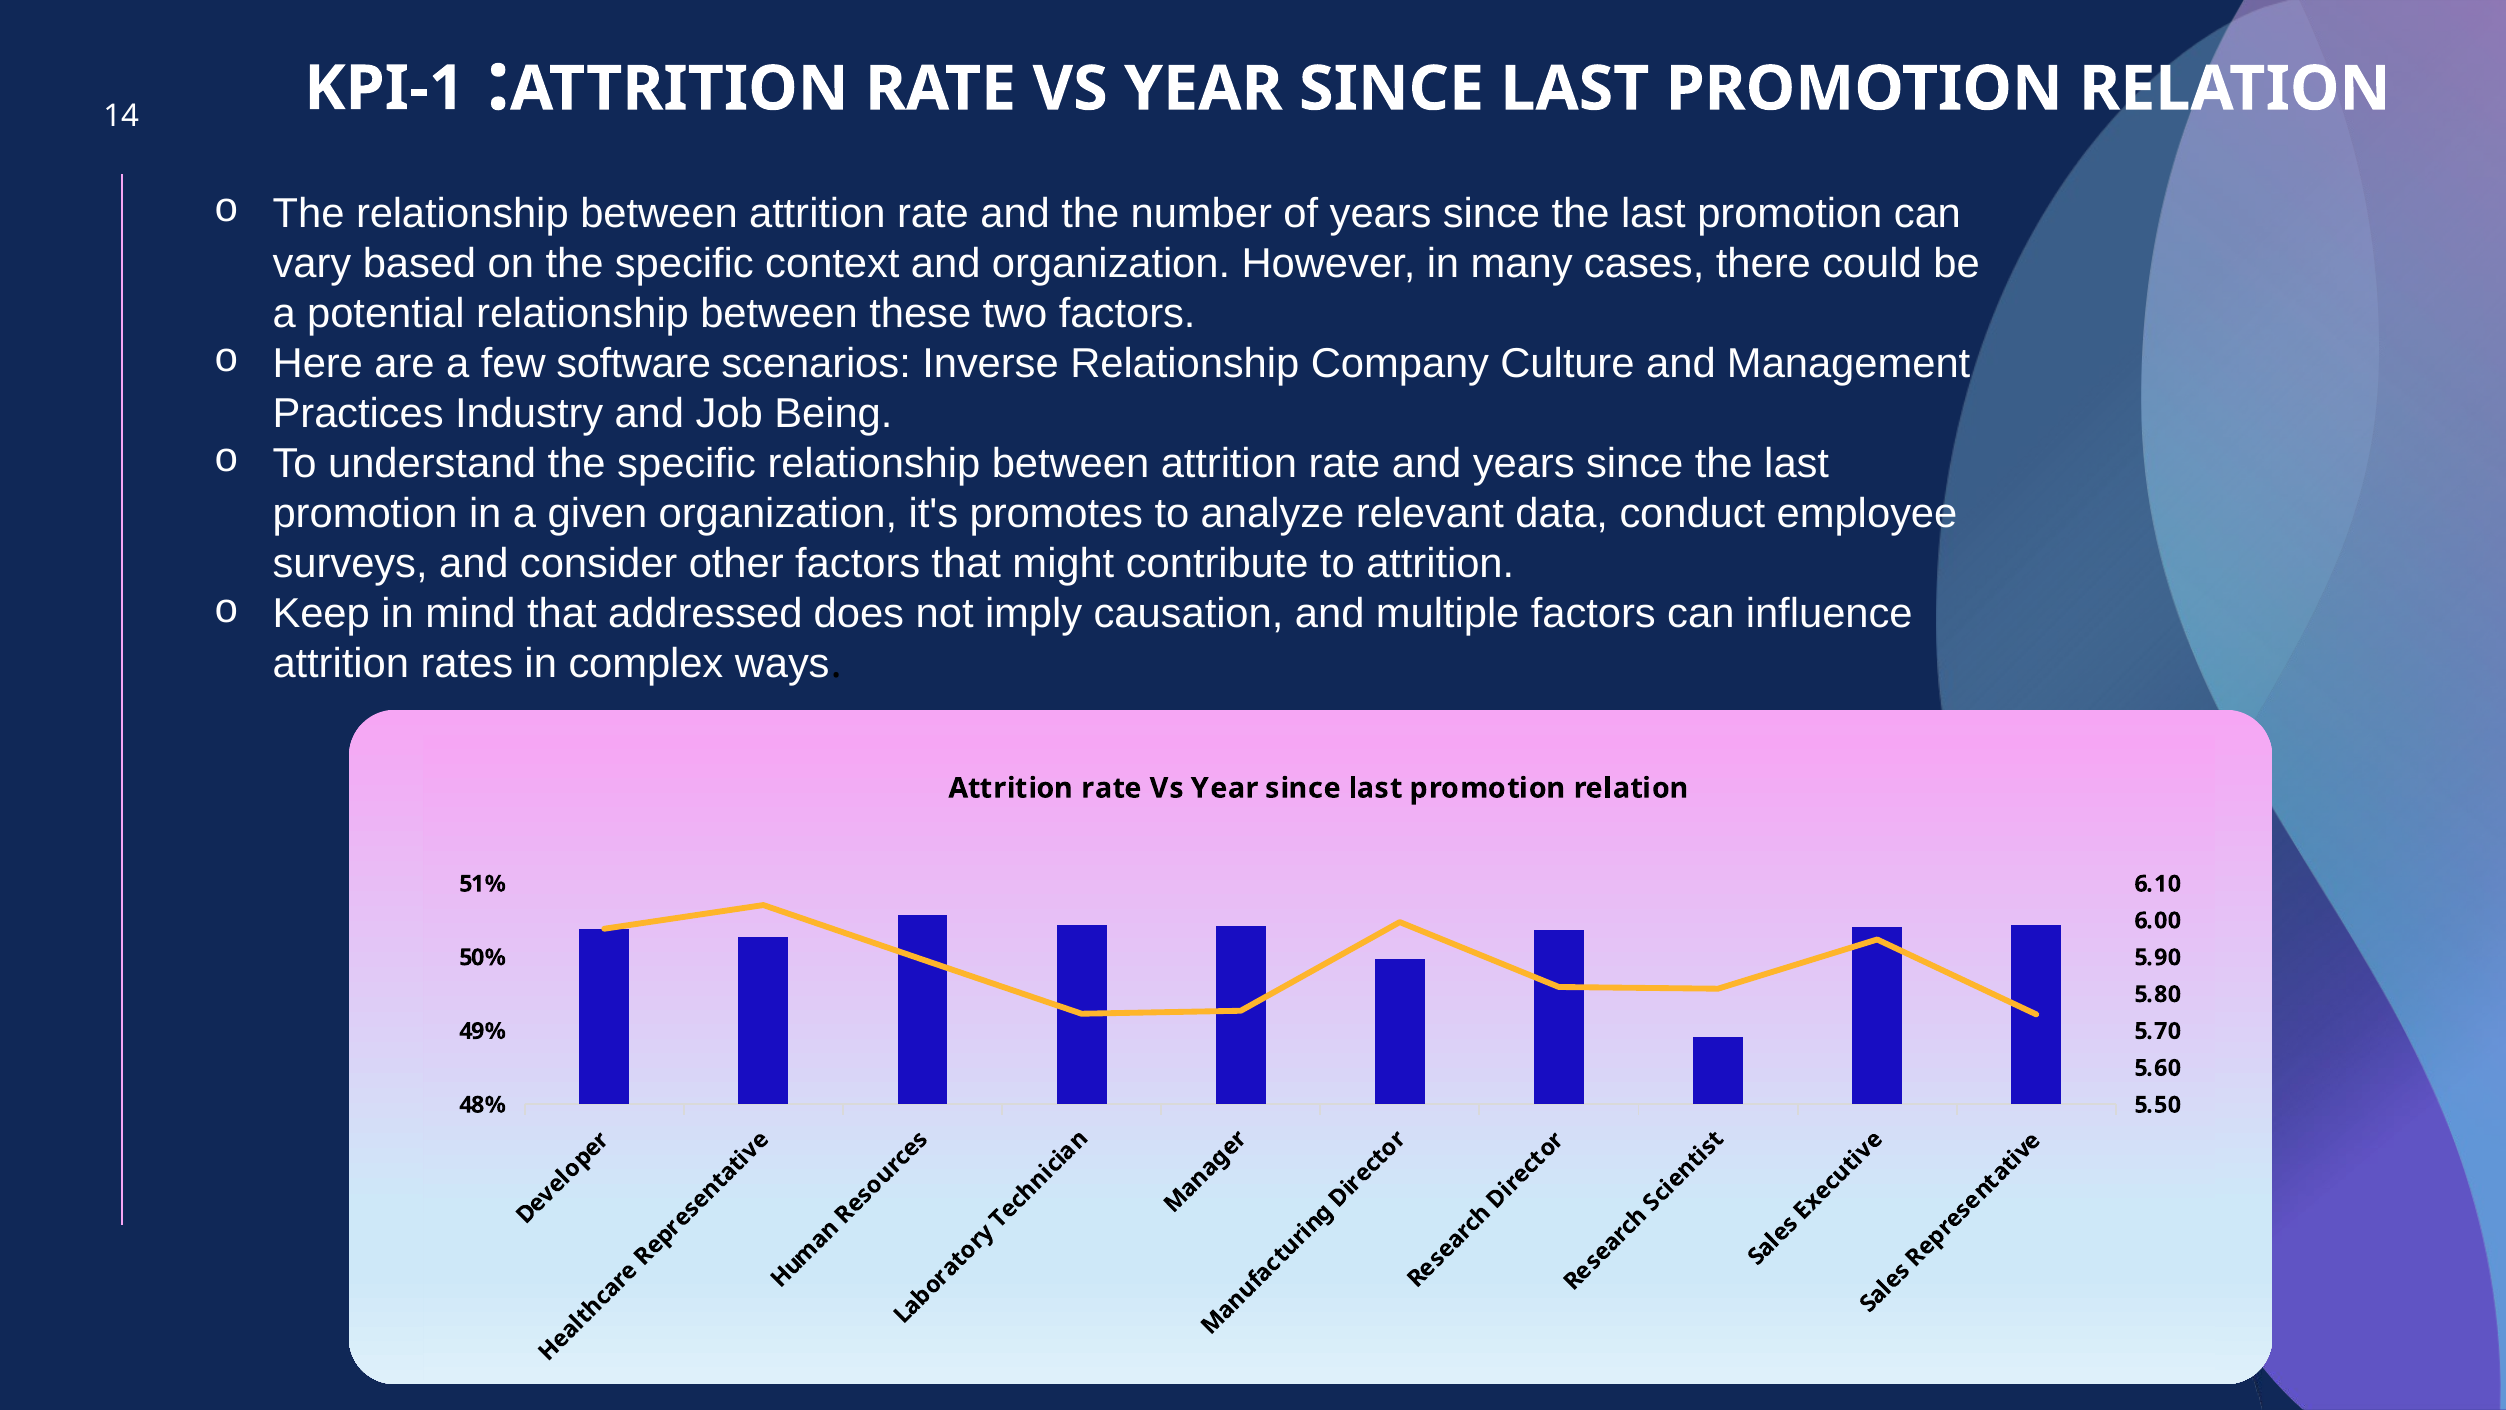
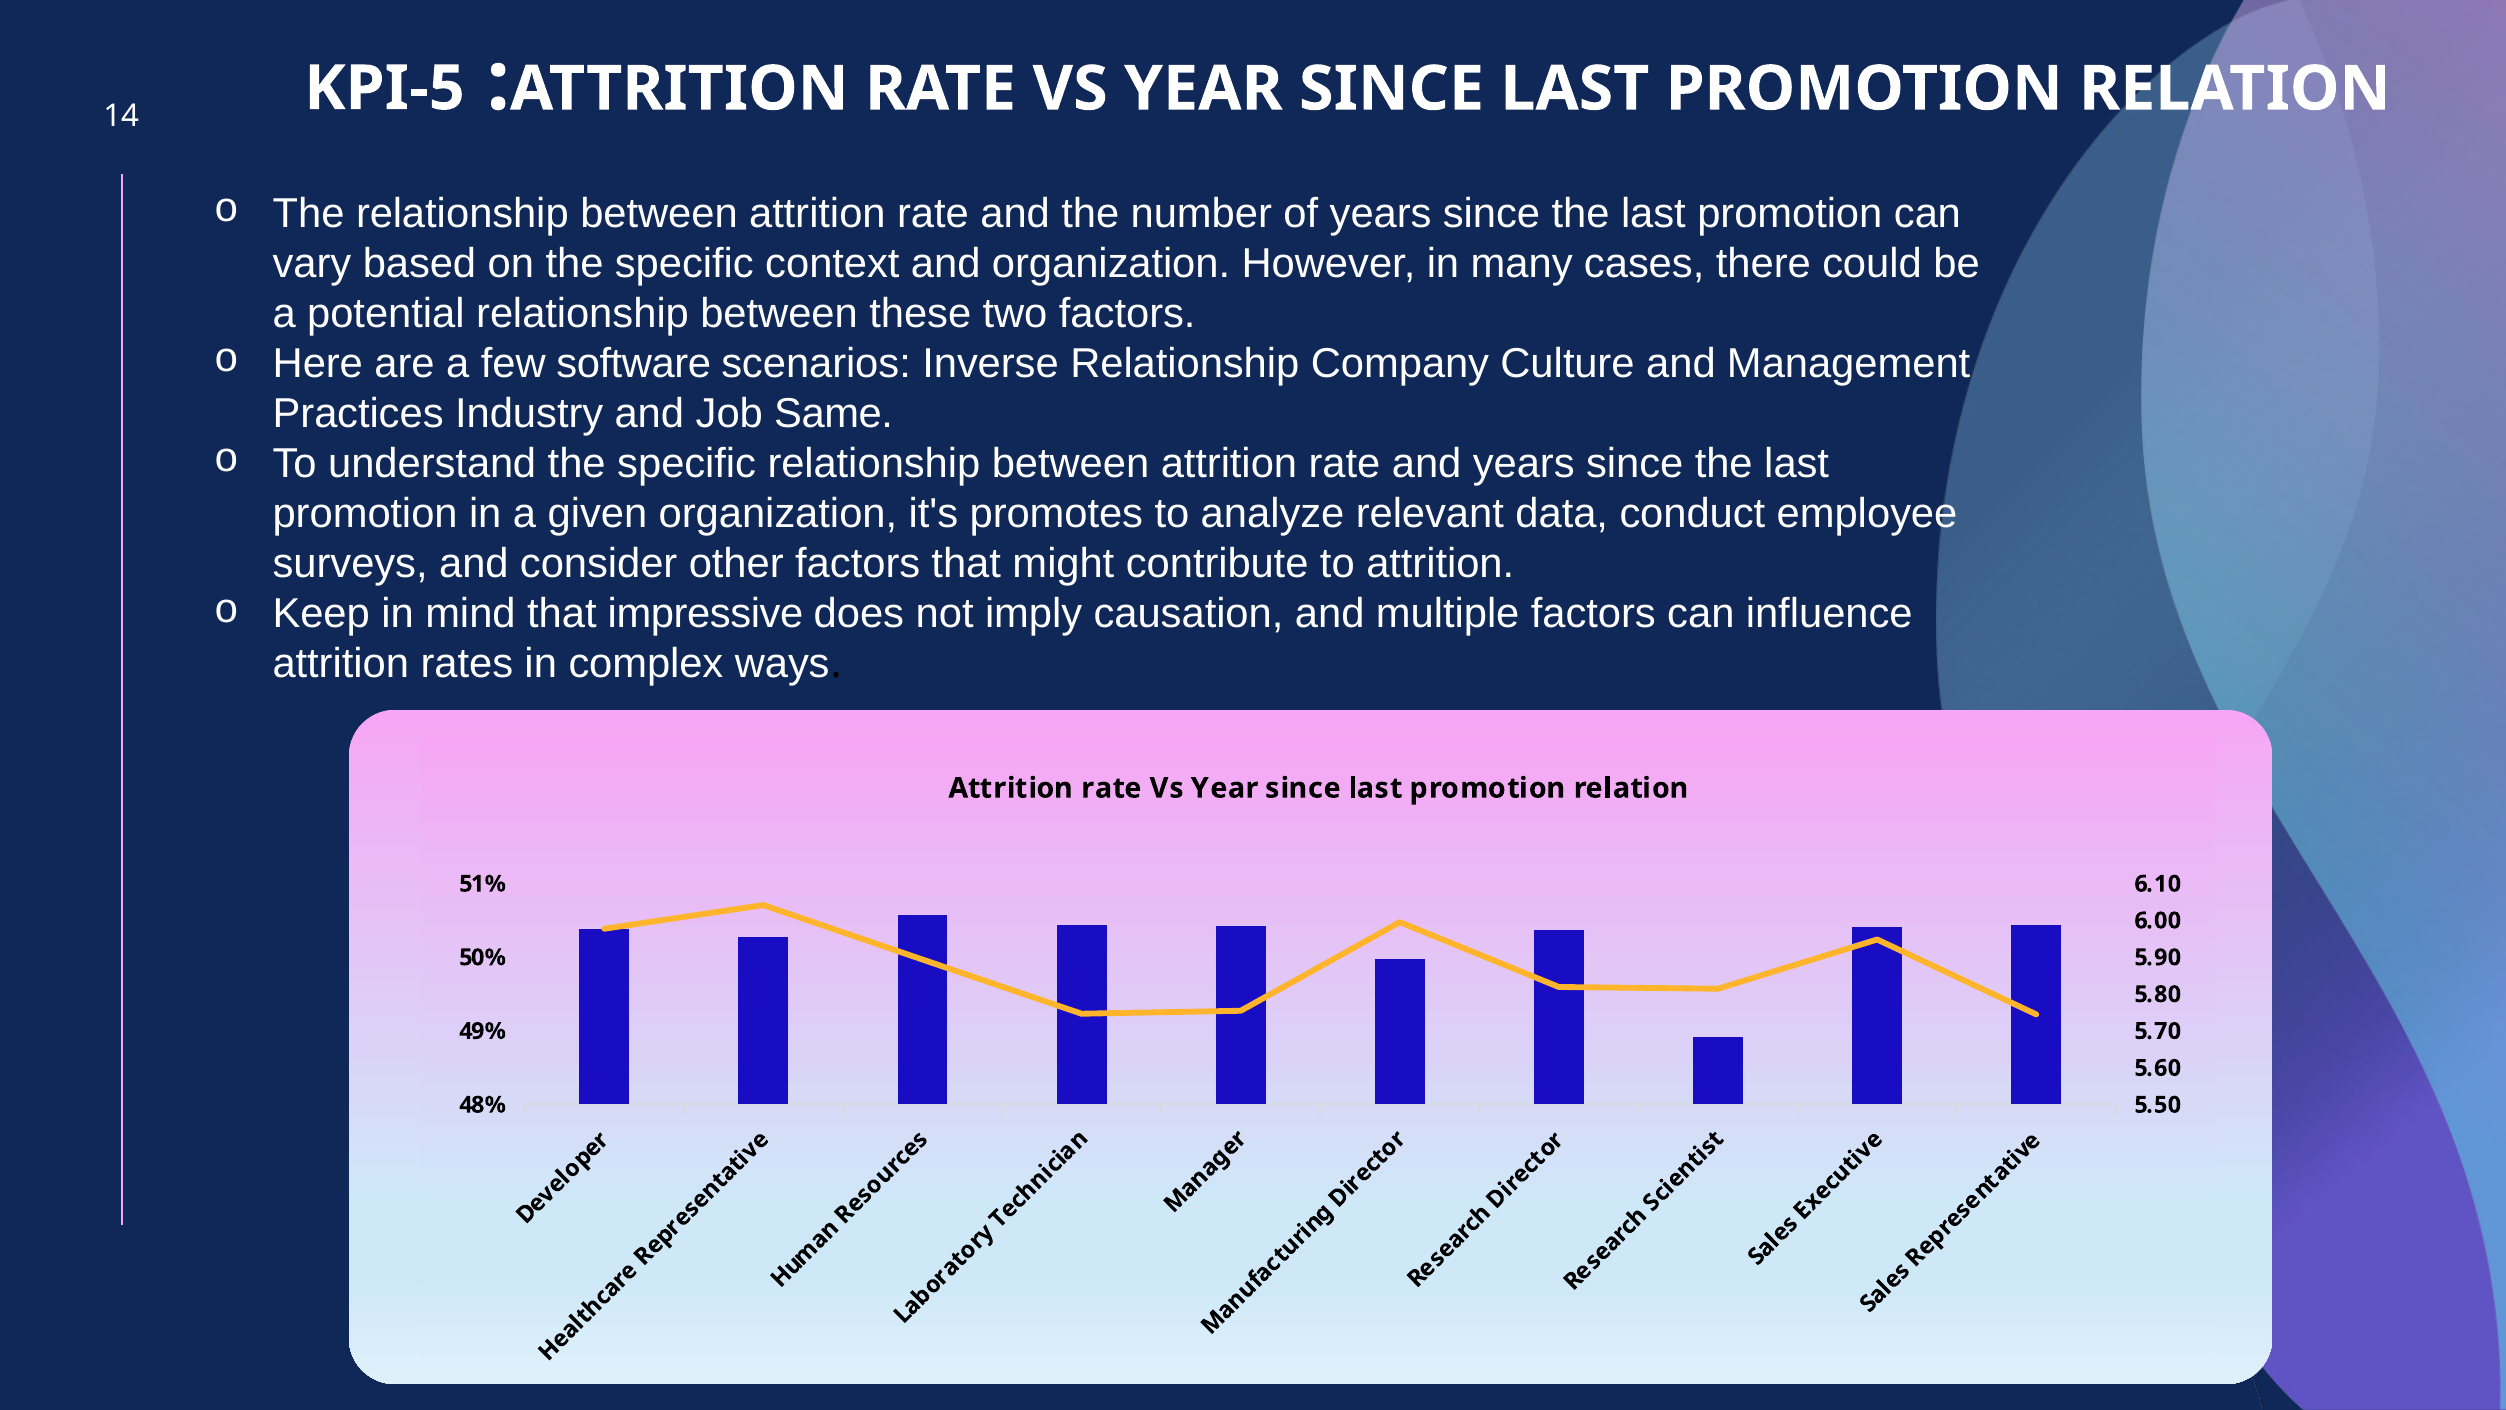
KPI-1: KPI-1 -> KPI-5
Being: Being -> Same
addressed: addressed -> impressive
